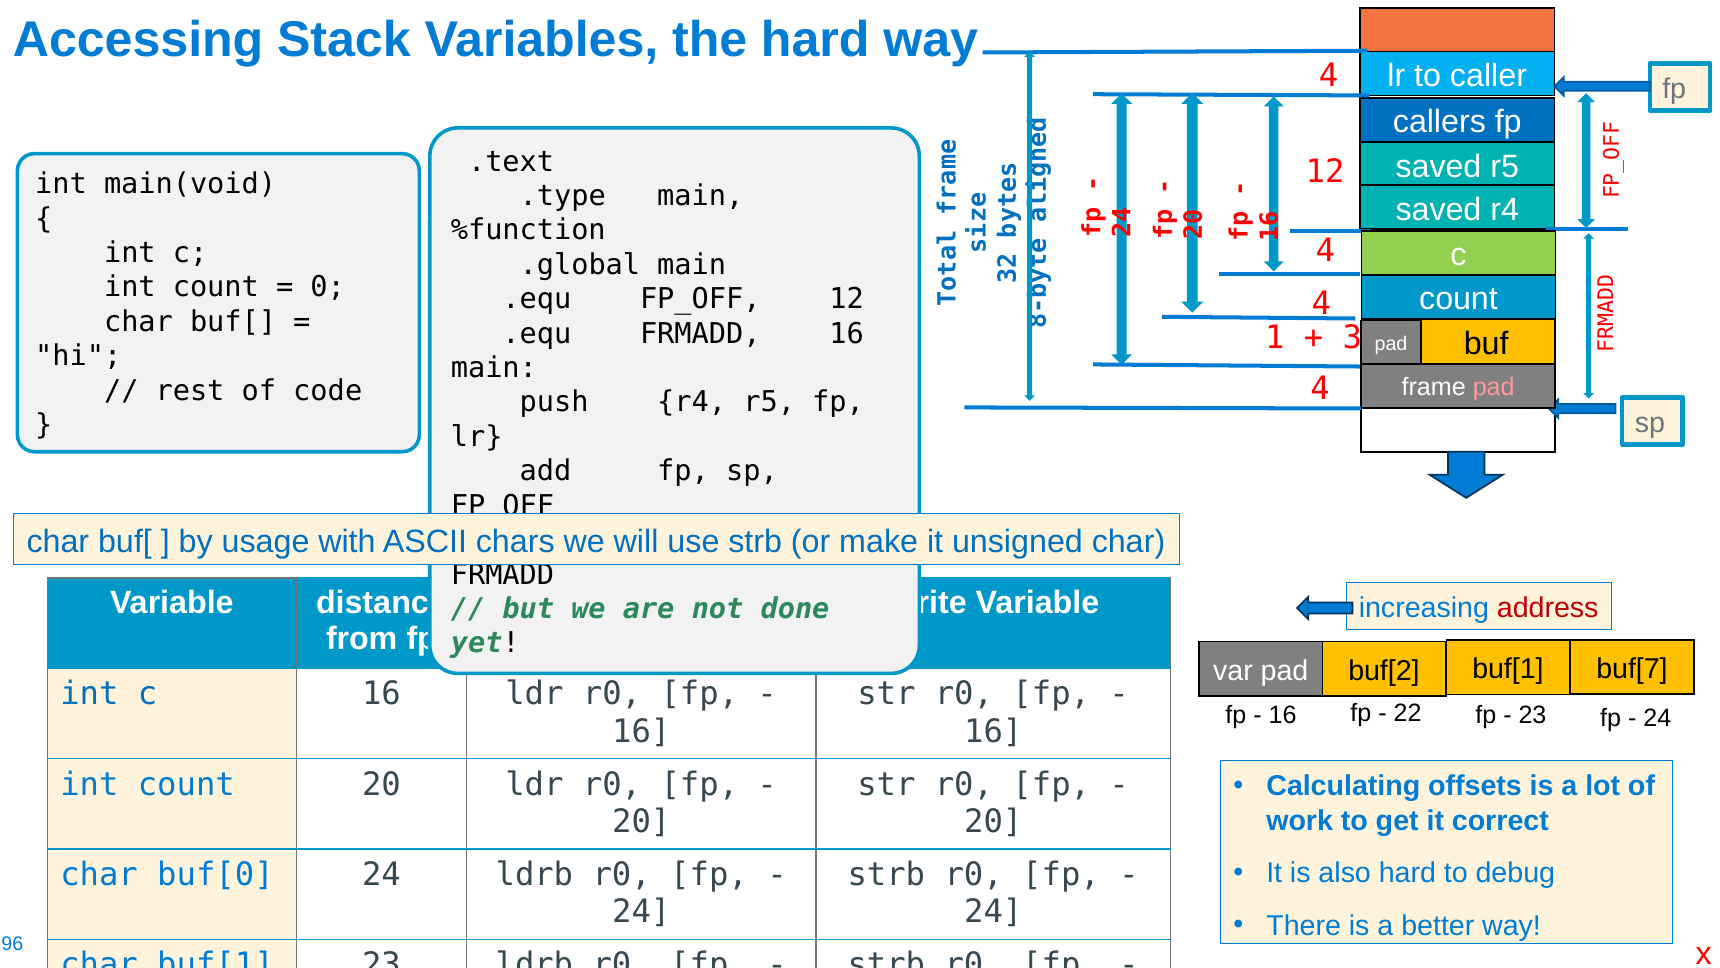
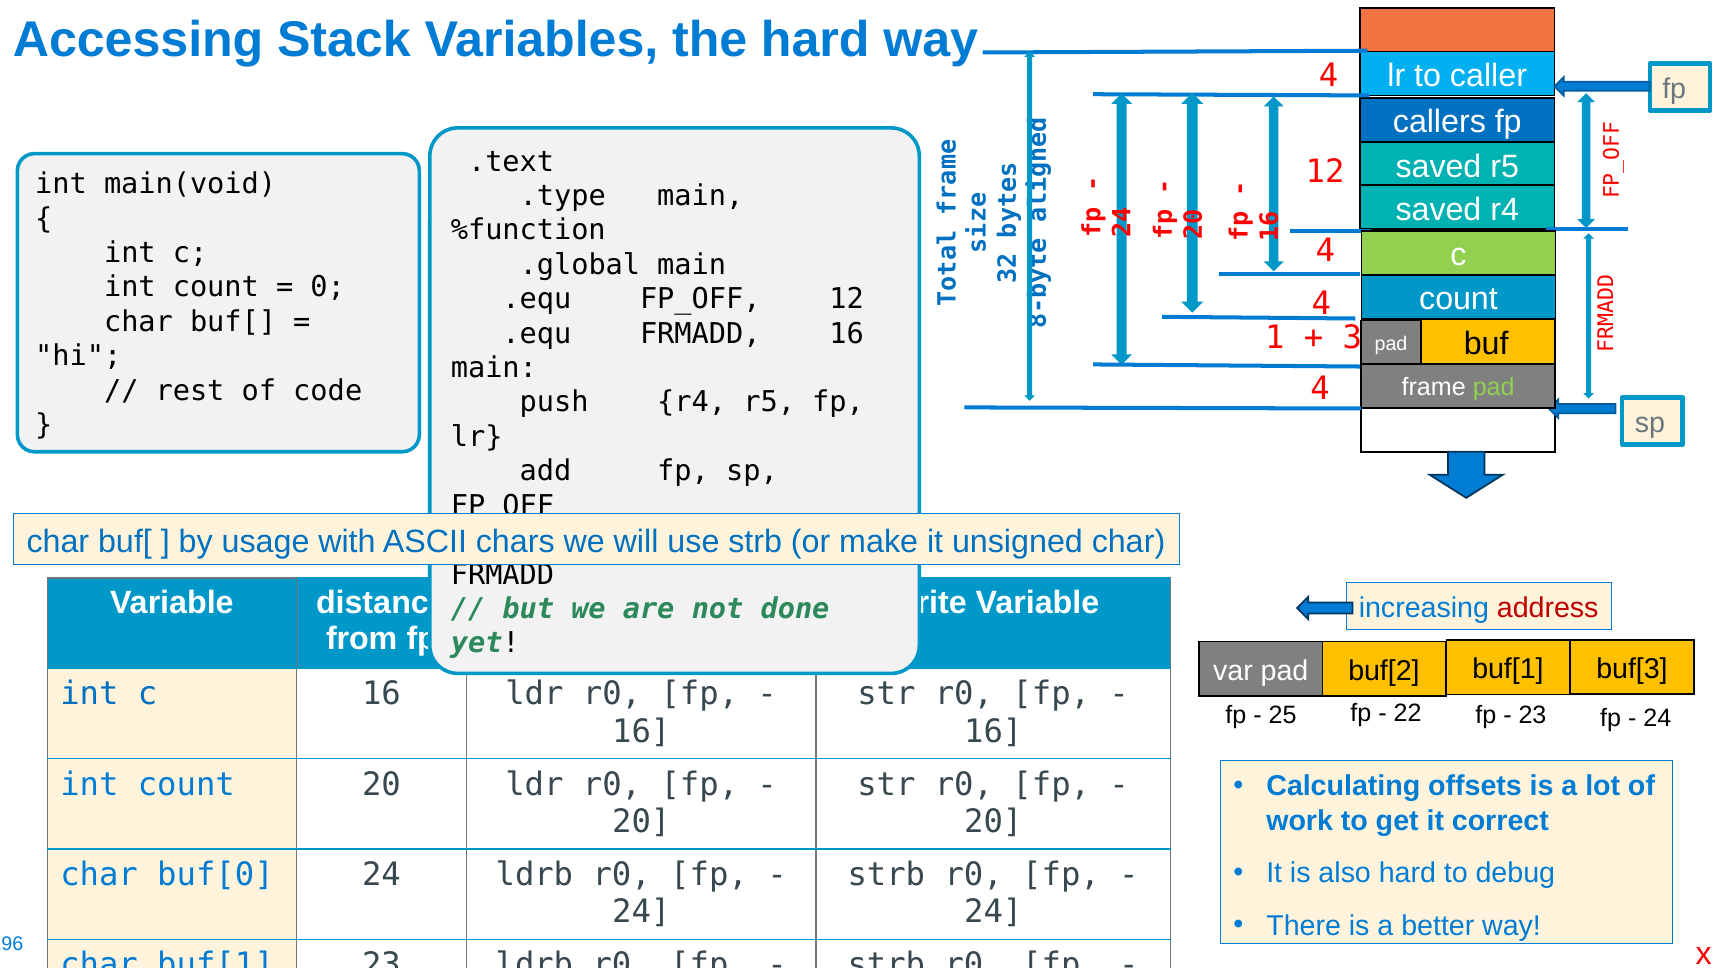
pad at (1494, 387) colour: pink -> light green
buf[7: buf[7 -> buf[3
16 at (1283, 715): 16 -> 25
